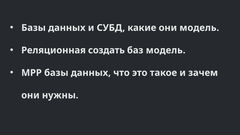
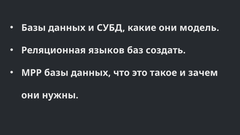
создать: создать -> языков
баз модель: модель -> создать
